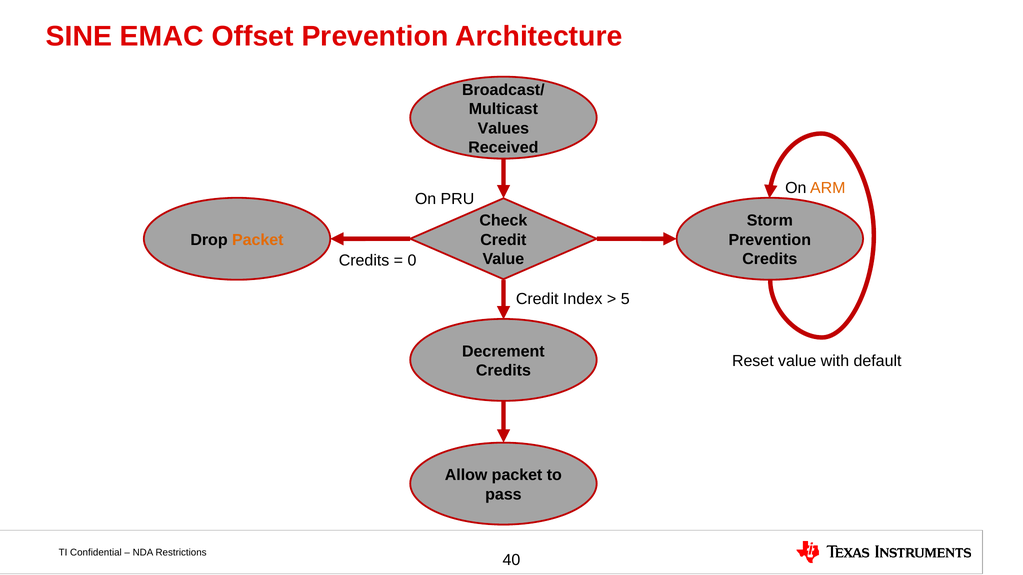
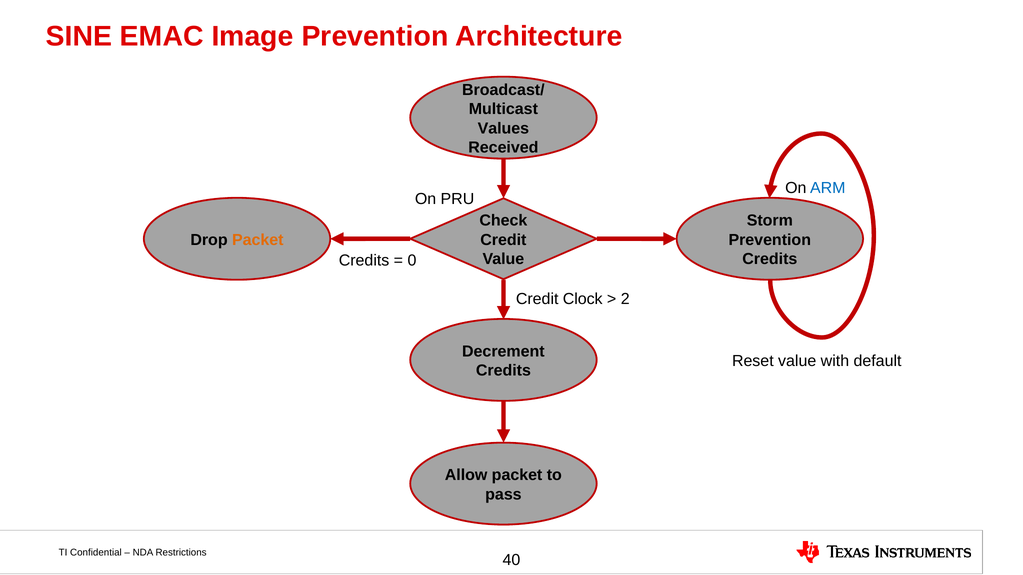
Offset: Offset -> Image
ARM colour: orange -> blue
Index: Index -> Clock
5: 5 -> 2
